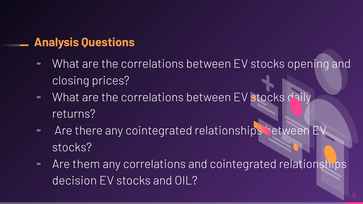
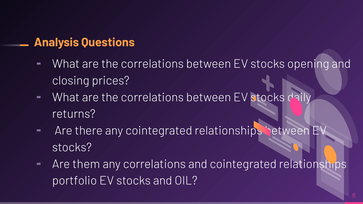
decision: decision -> portfolio
